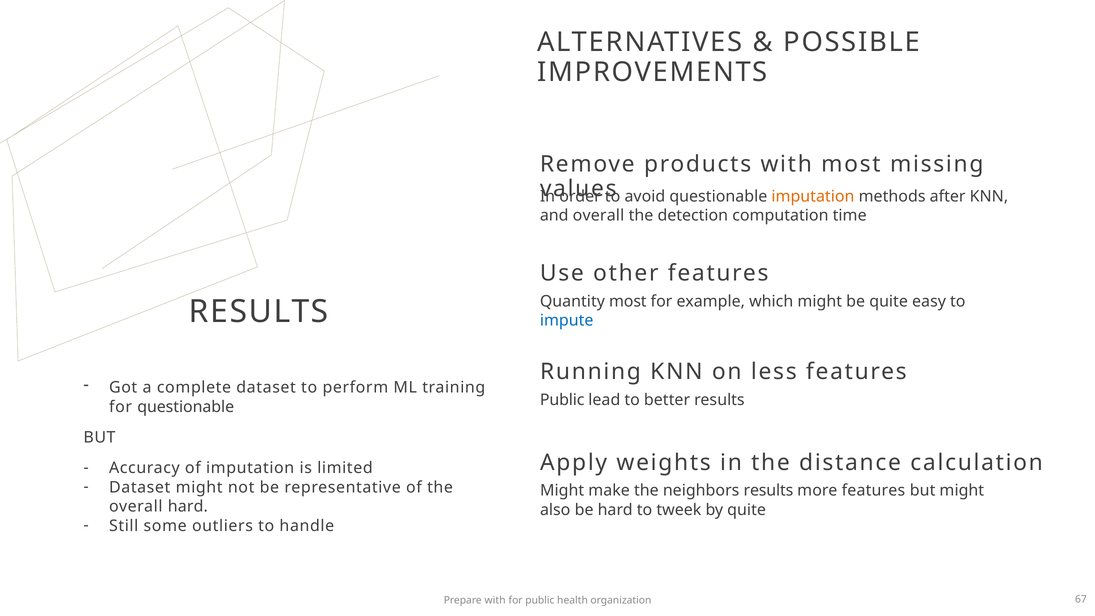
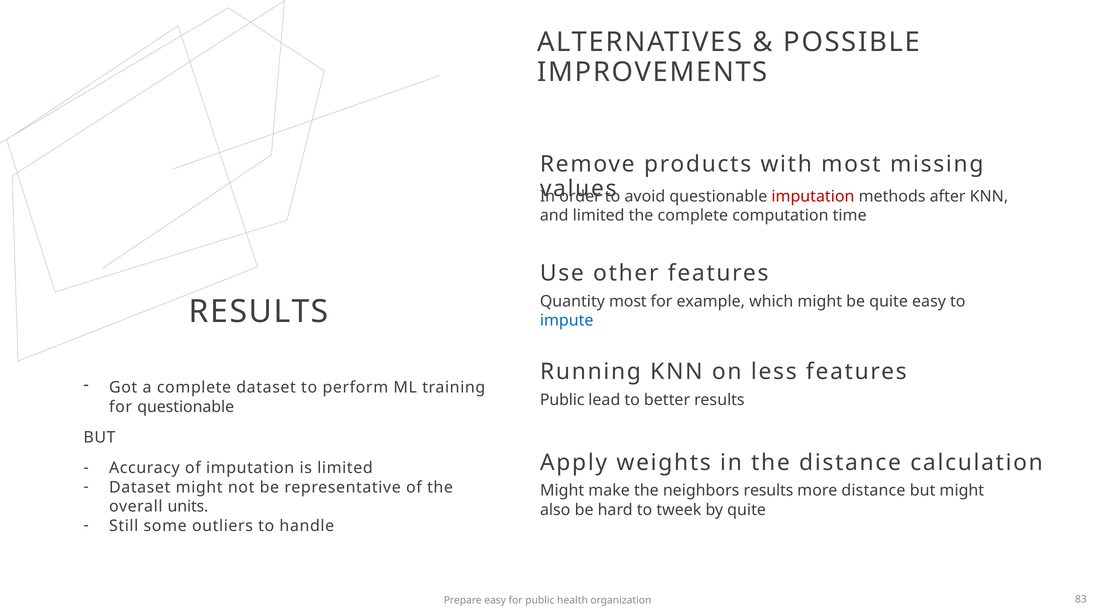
imputation at (813, 196) colour: orange -> red
and overall: overall -> limited
the detection: detection -> complete
more features: features -> distance
overall hard: hard -> units
Prepare with: with -> easy
67: 67 -> 83
